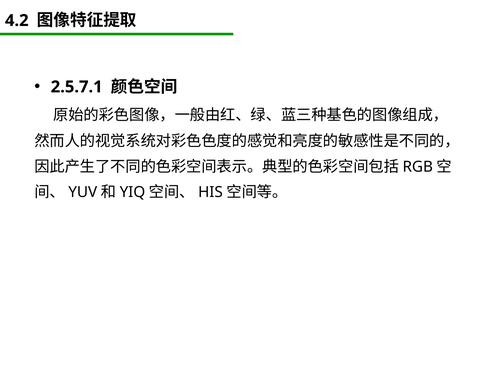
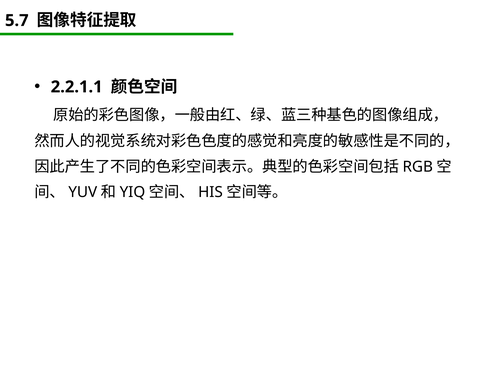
4.2: 4.2 -> 5.7
2.5.7.1: 2.5.7.1 -> 2.2.1.1
